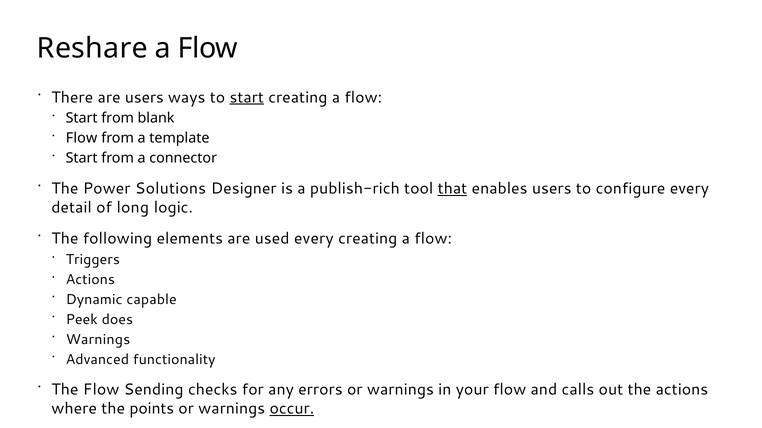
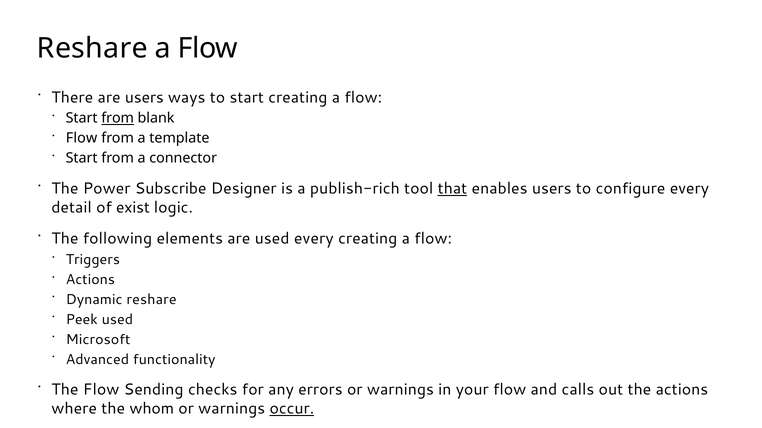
start at (247, 98) underline: present -> none
from at (118, 118) underline: none -> present
Solutions: Solutions -> Subscribe
long: long -> exist
Dynamic capable: capable -> reshare
Peek does: does -> used
Warnings at (98, 340): Warnings -> Microsoft
points: points -> whom
